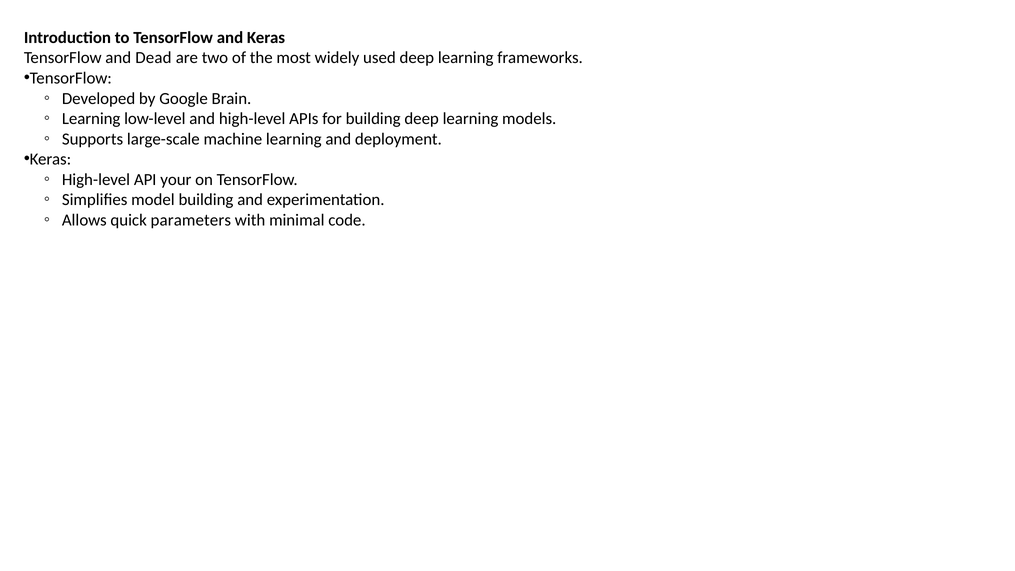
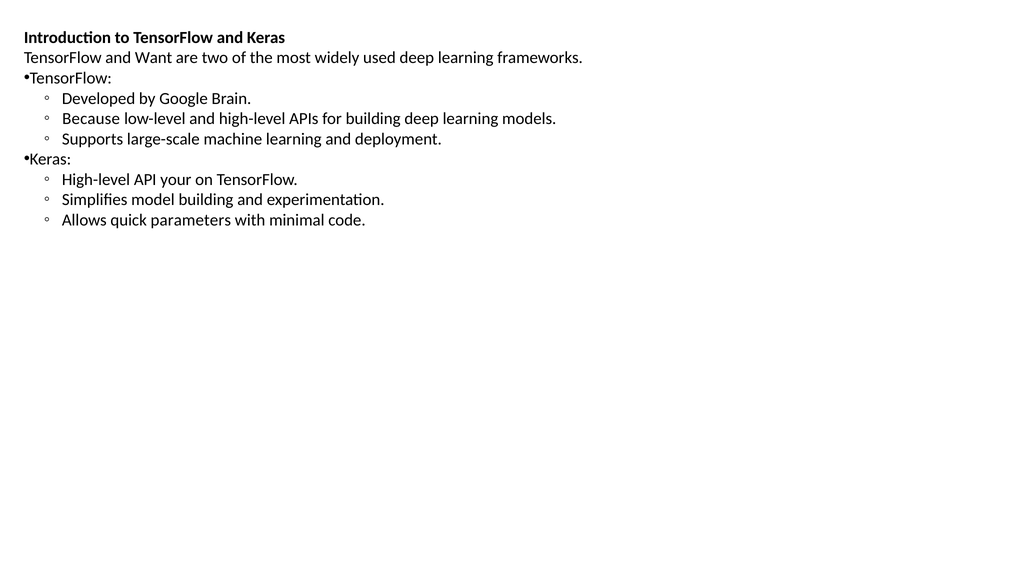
Dead: Dead -> Want
Learning at (91, 119): Learning -> Because
